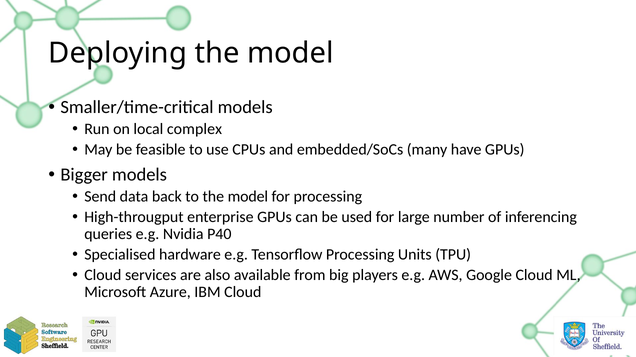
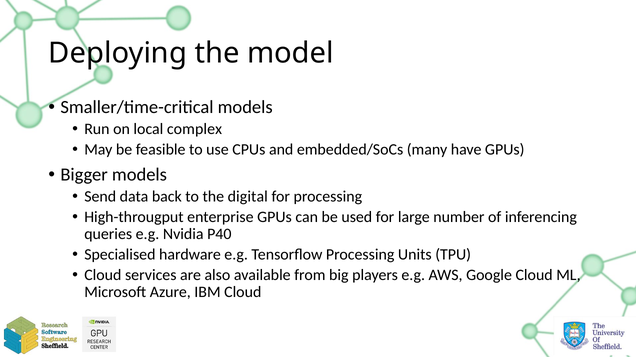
to the model: model -> digital
